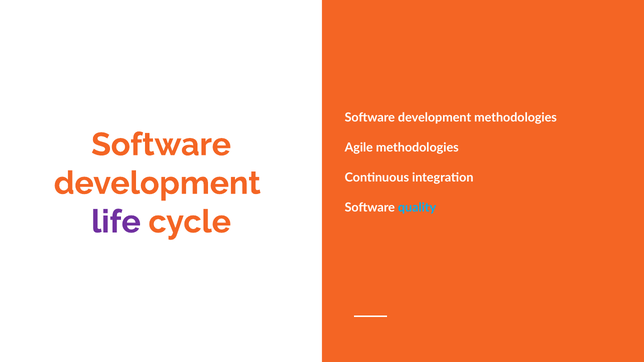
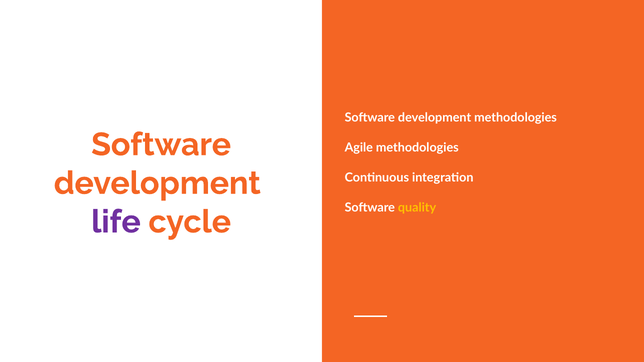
quality colour: light blue -> yellow
